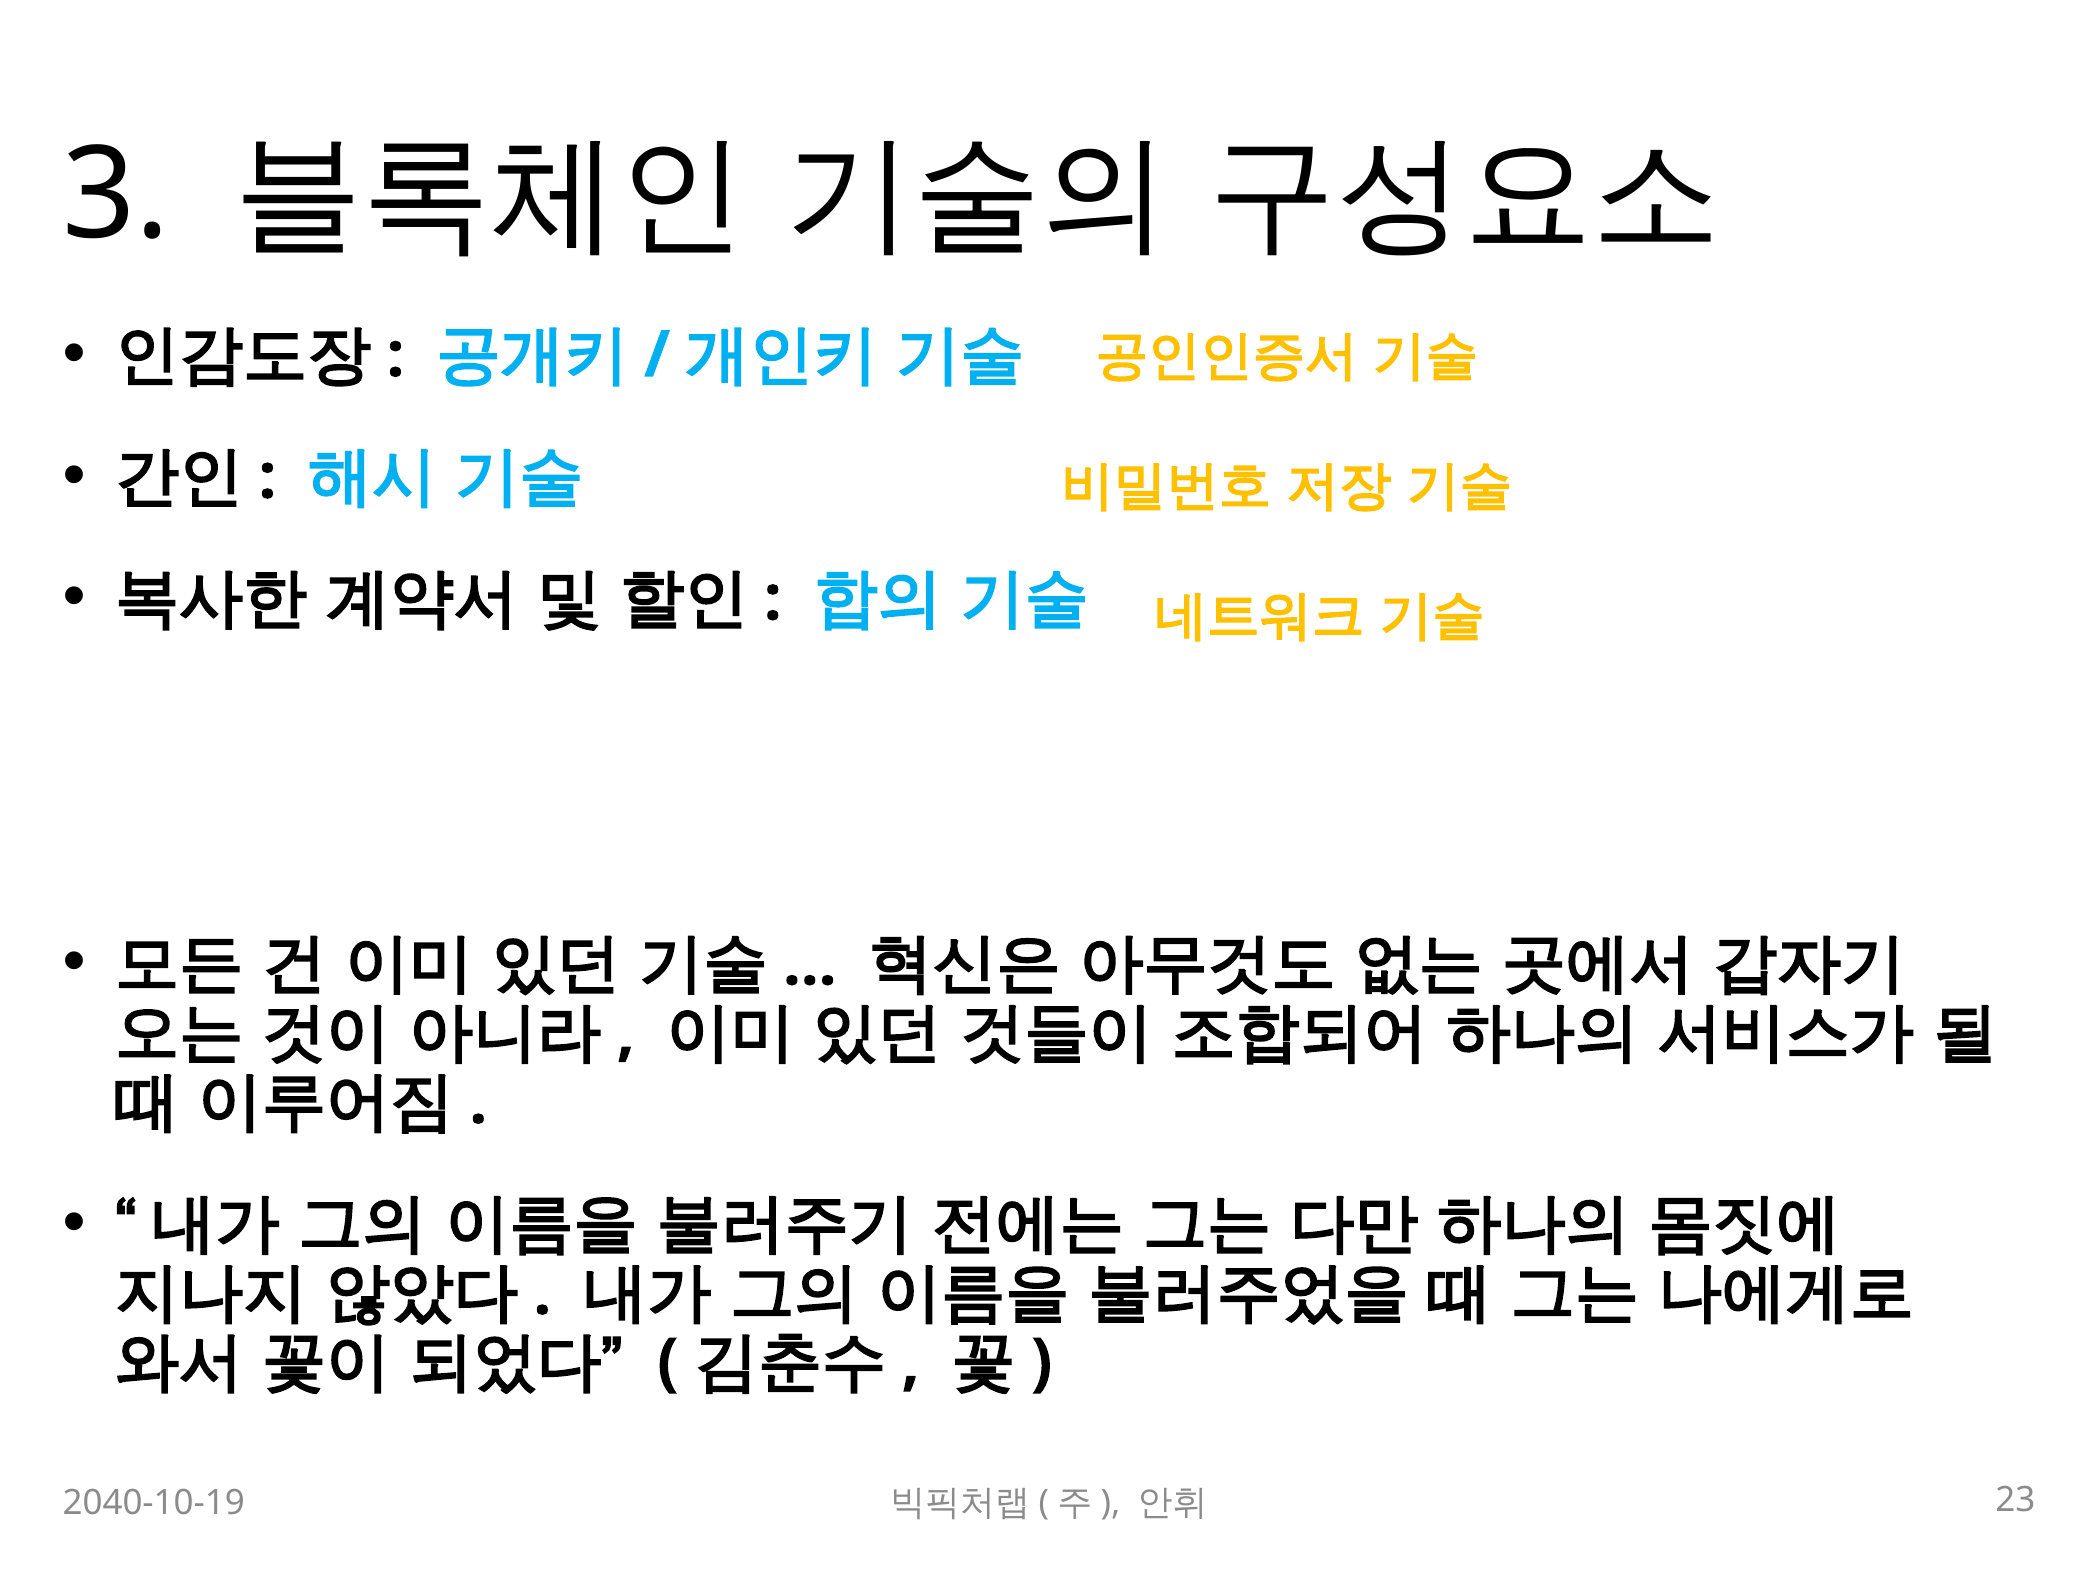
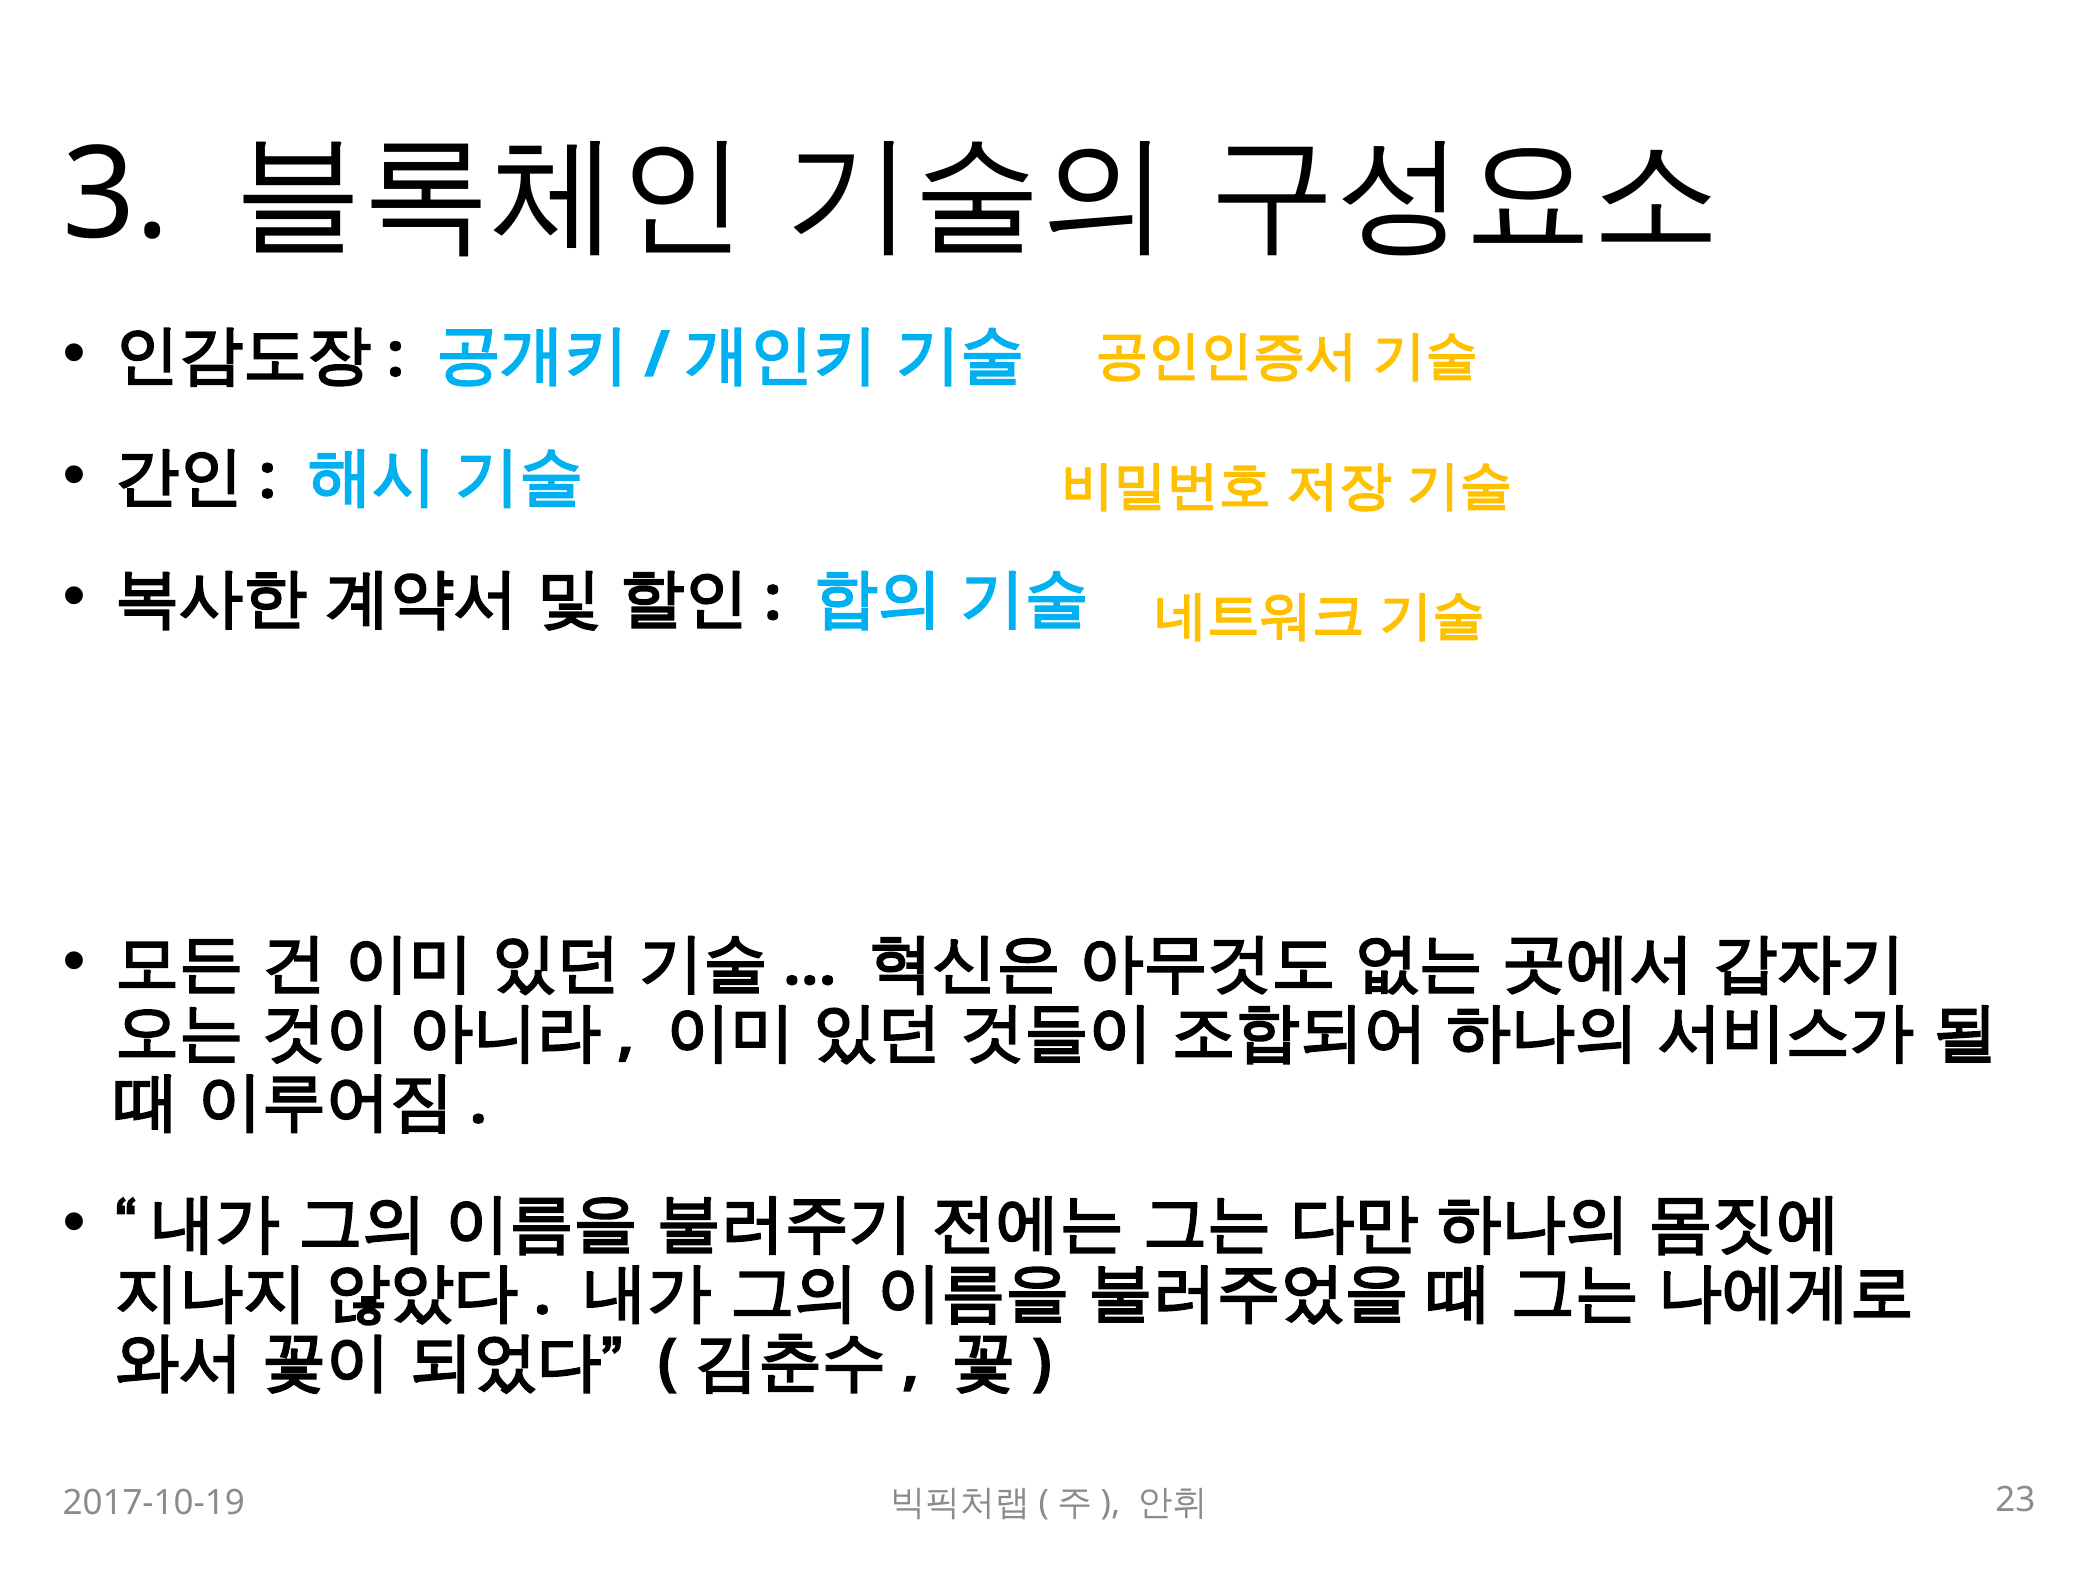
2040-10-19: 2040-10-19 -> 2017-10-19
